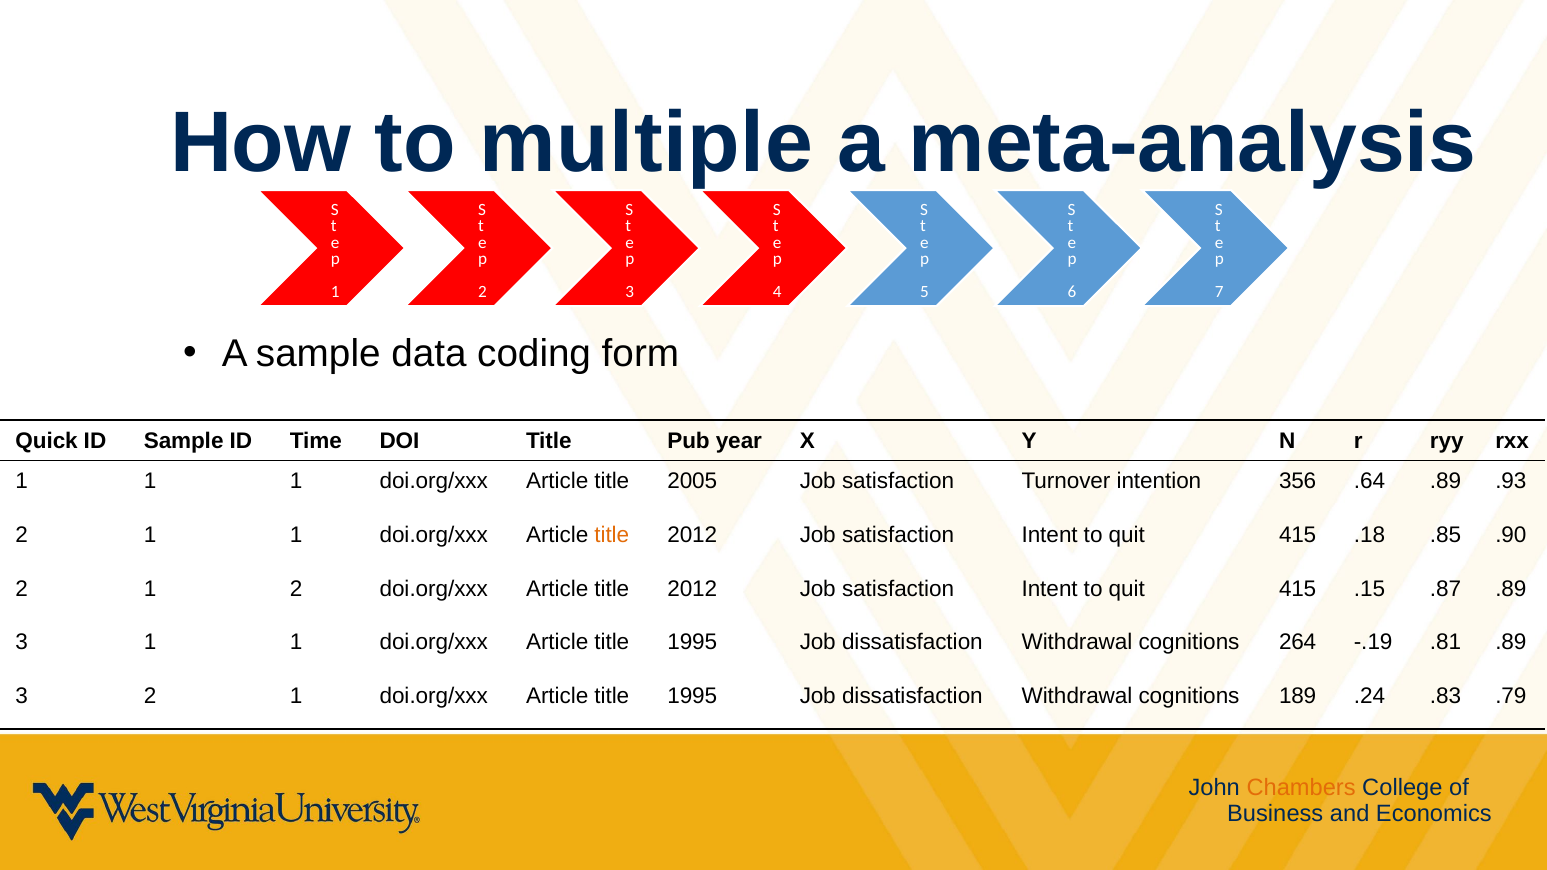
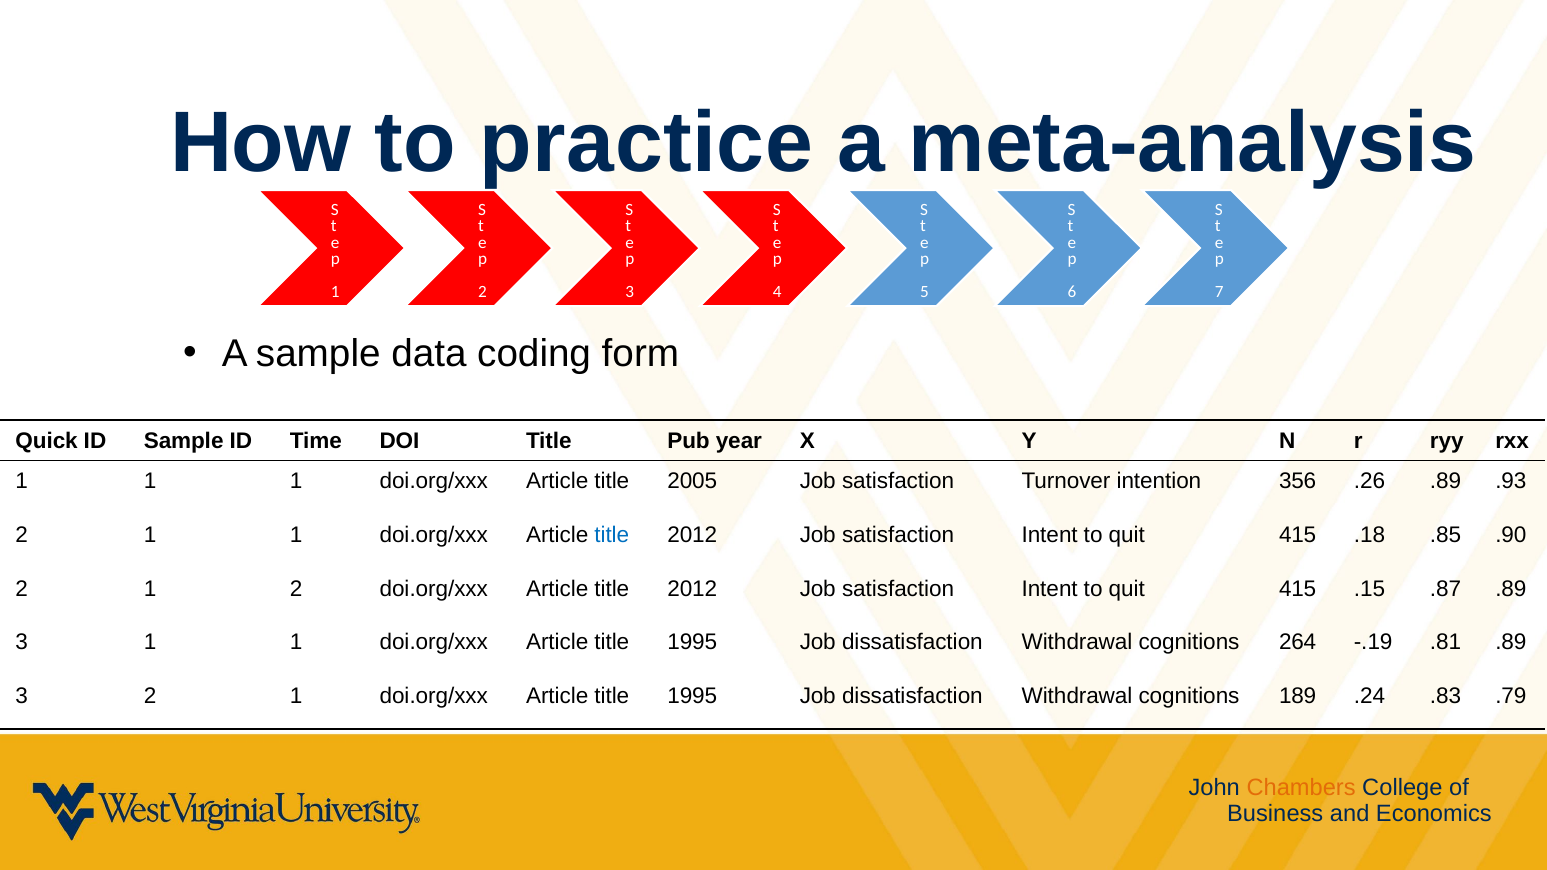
multiple: multiple -> practice
.64: .64 -> .26
title at (612, 535) colour: orange -> blue
